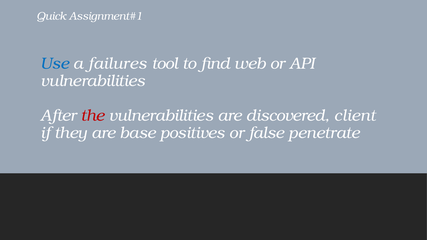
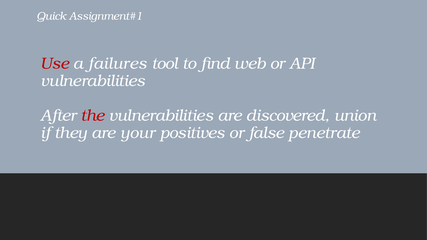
Use colour: blue -> red
client: client -> union
base: base -> your
